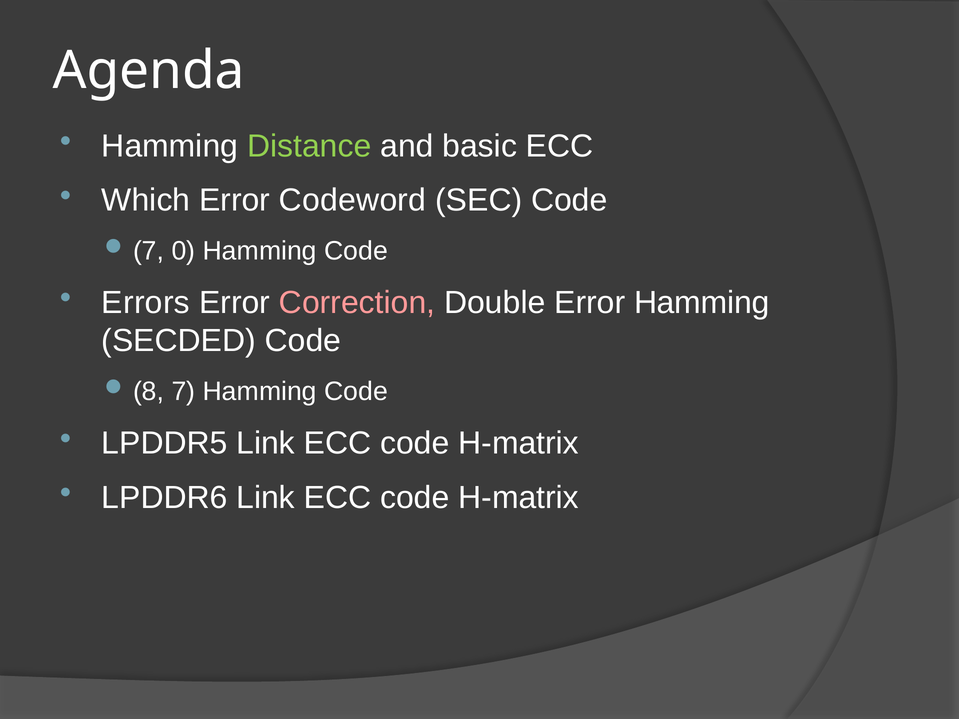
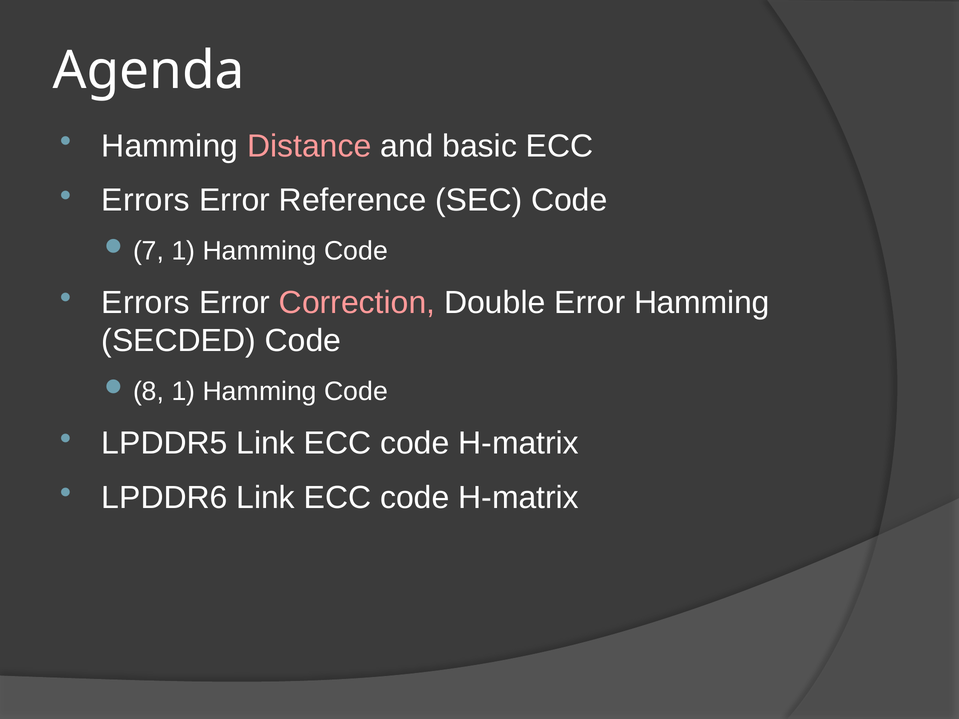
Distance colour: light green -> pink
Which at (146, 200): Which -> Errors
Codeword: Codeword -> Reference
0 at (183, 251): 0 -> 1
7 at (183, 392): 7 -> 1
